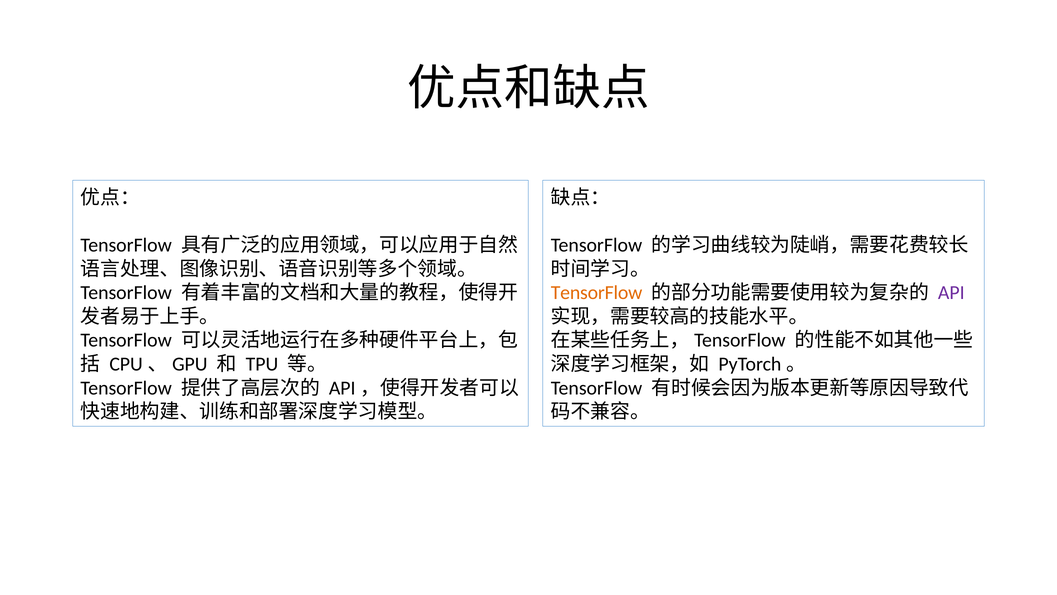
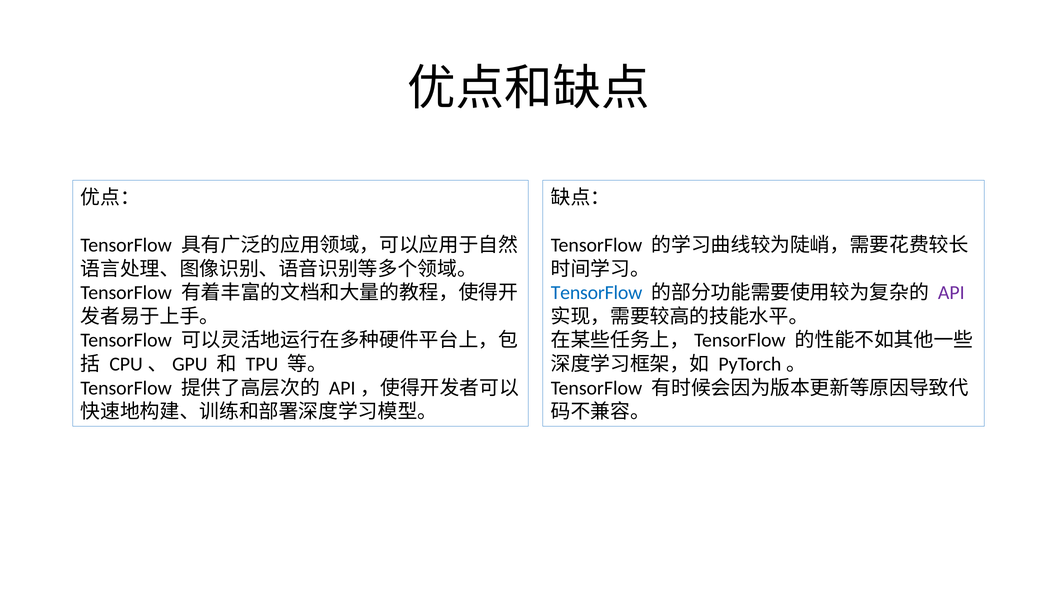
TensorFlow at (597, 293) colour: orange -> blue
